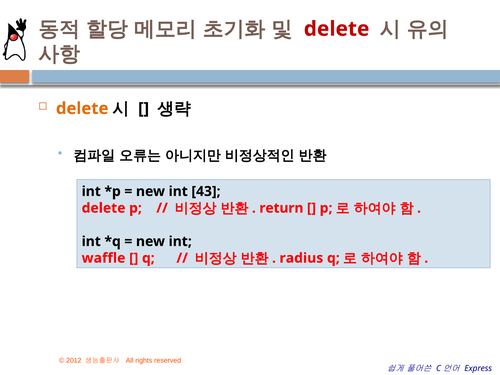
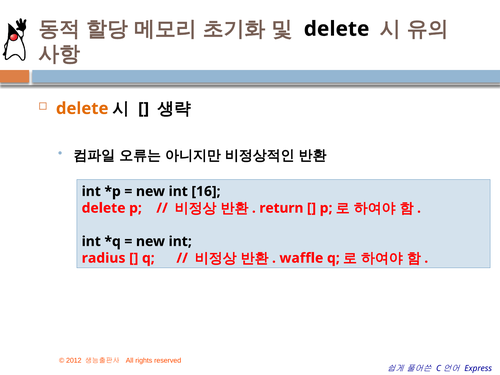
delete at (337, 29) colour: red -> black
43: 43 -> 16
waffle: waffle -> radius
radius: radius -> waffle
